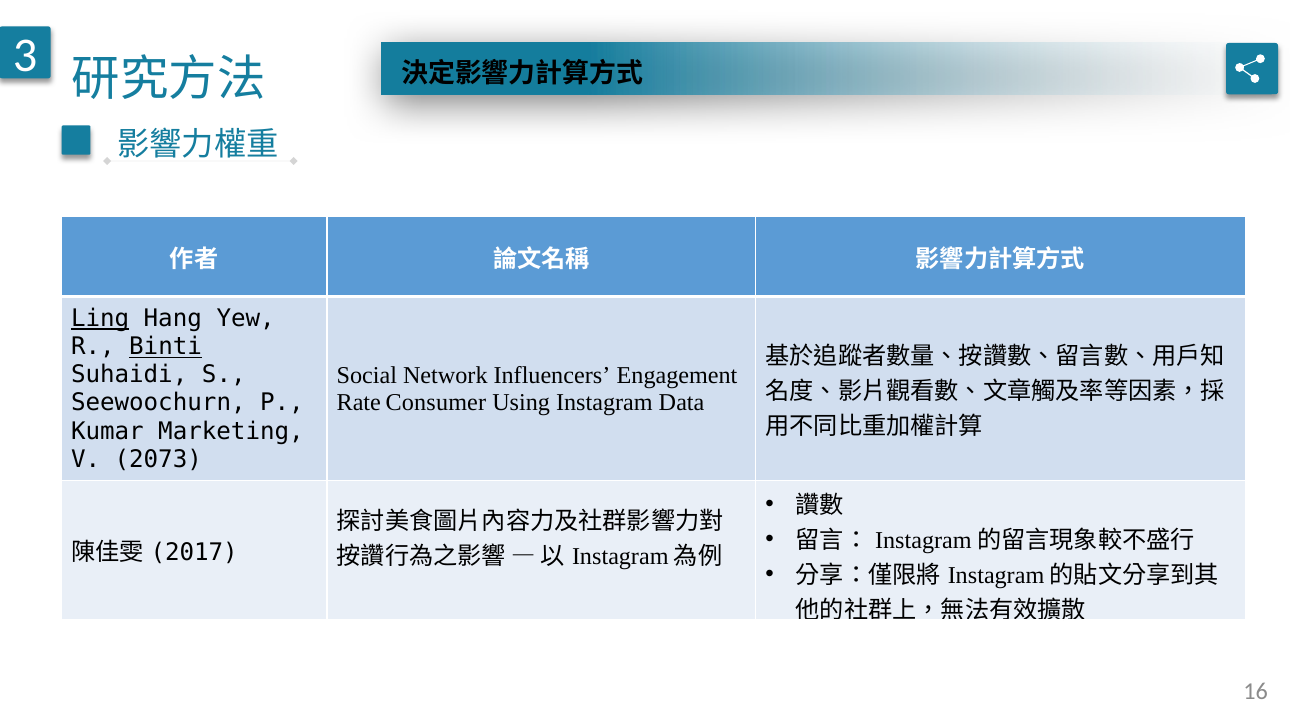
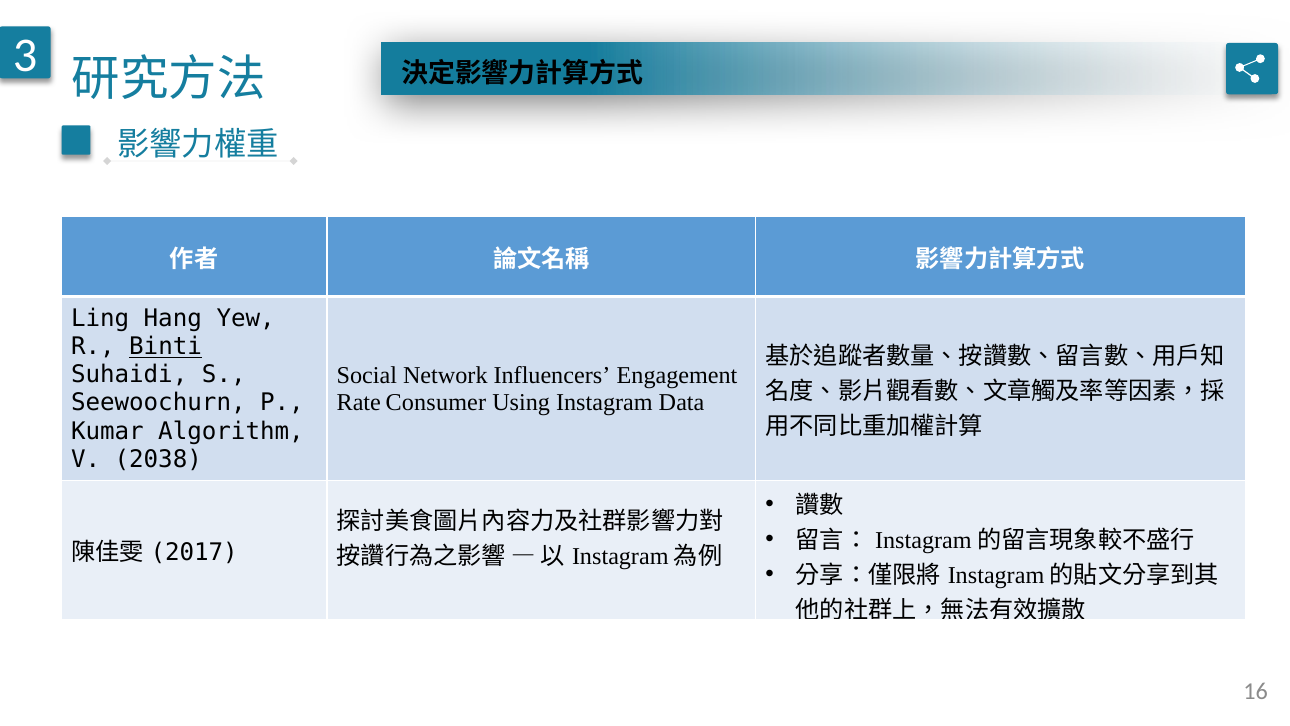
Ling underline: present -> none
Marketing: Marketing -> Algorithm
2073: 2073 -> 2038
